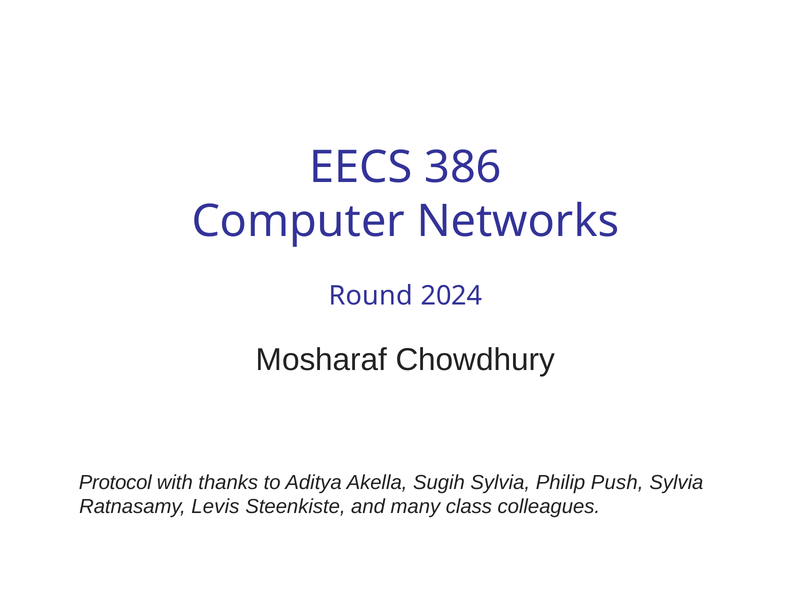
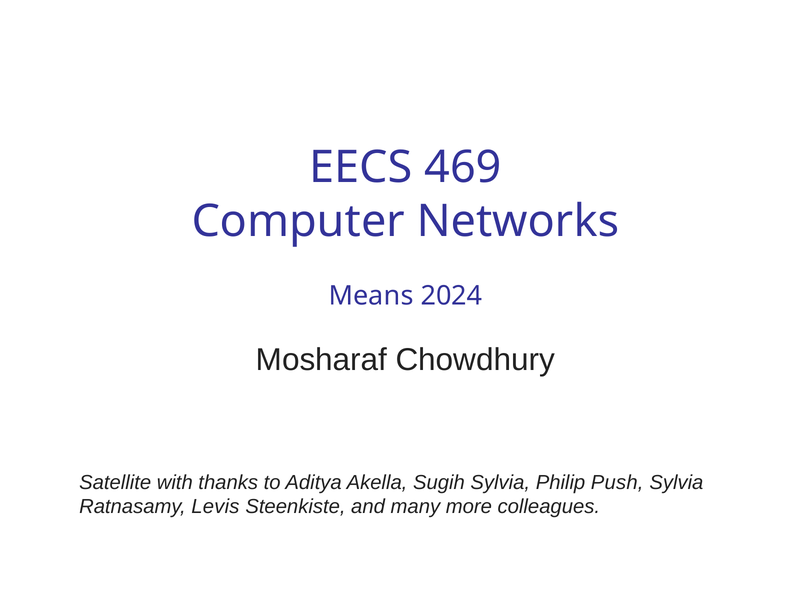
386: 386 -> 469
Round: Round -> Means
Protocol: Protocol -> Satellite
class: class -> more
